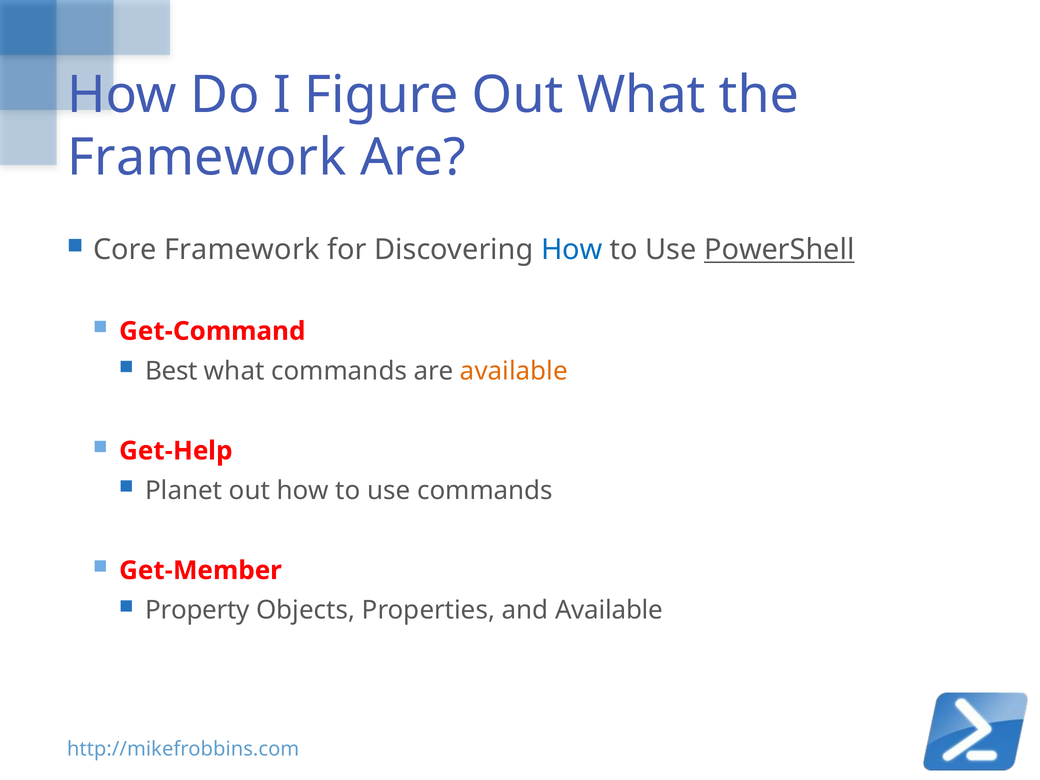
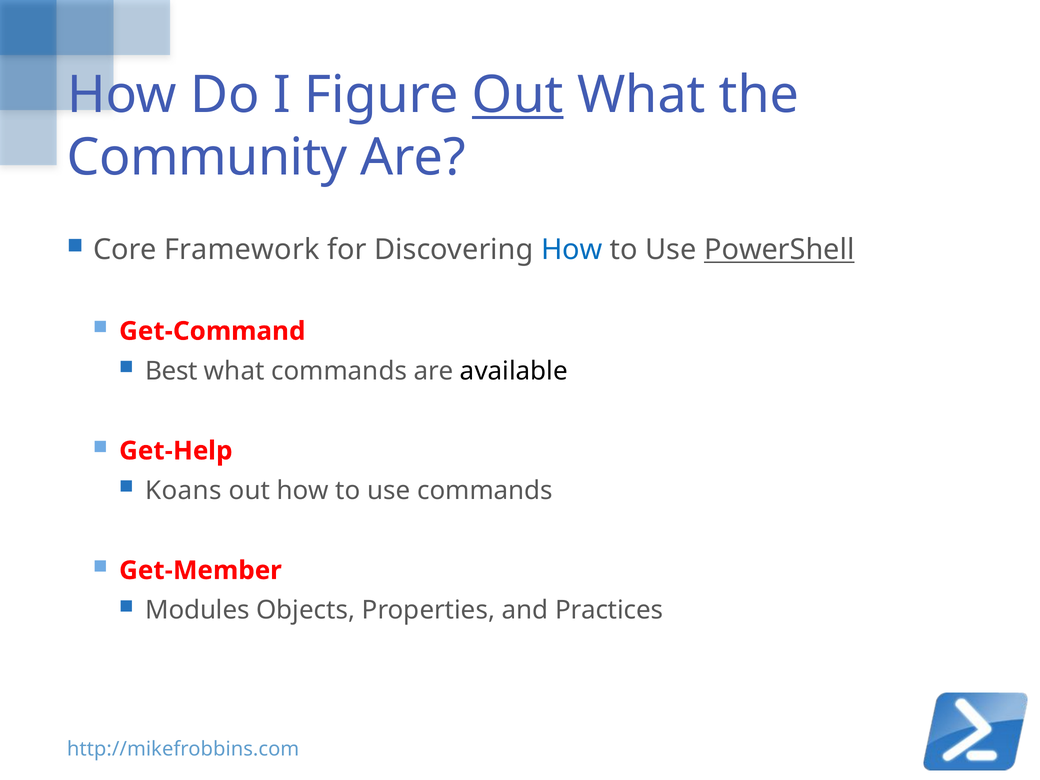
Out at (518, 95) underline: none -> present
Framework at (207, 158): Framework -> Community
available at (514, 371) colour: orange -> black
Planet: Planet -> Koans
Property: Property -> Modules
and Available: Available -> Practices
